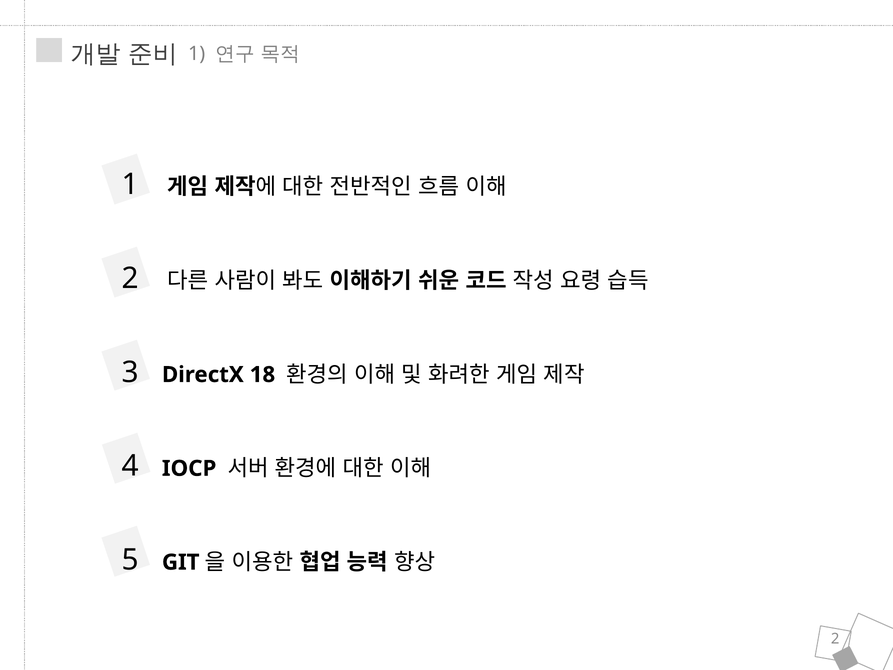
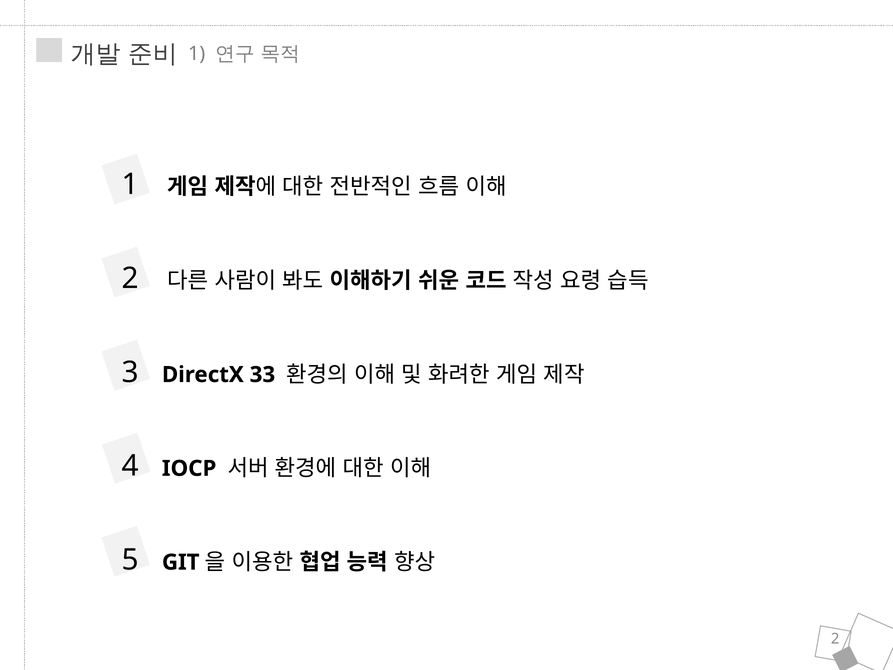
18: 18 -> 33
